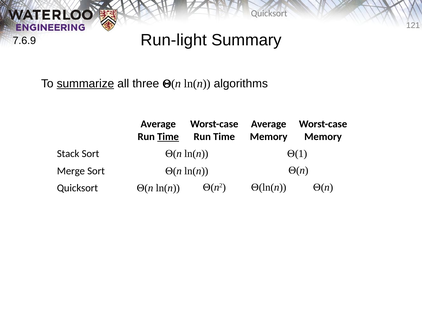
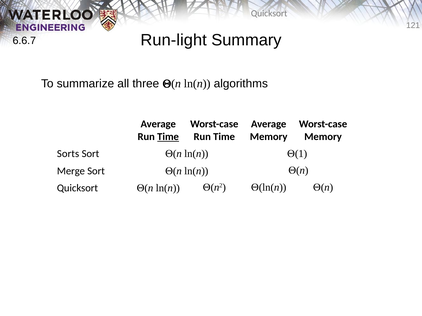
7.6.9: 7.6.9 -> 6.6.7
summarize underline: present -> none
Stack: Stack -> Sorts
